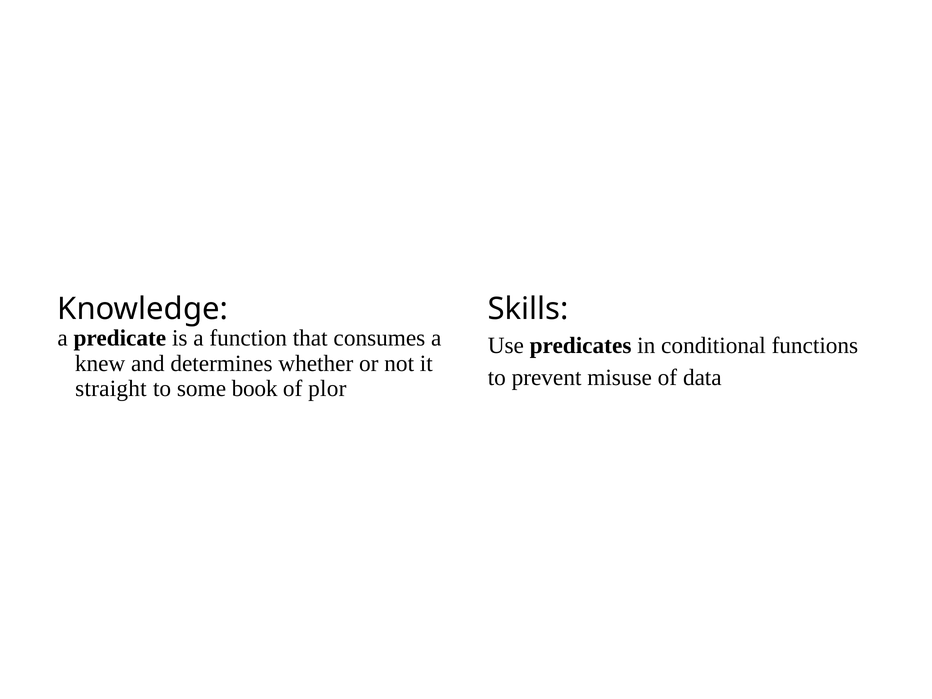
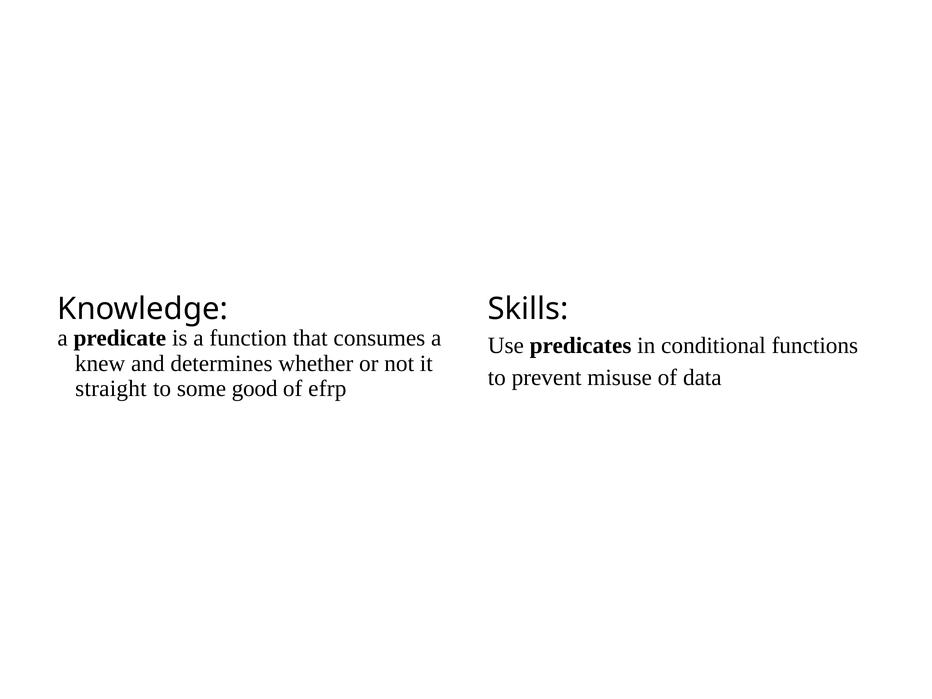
book: book -> good
plor: plor -> efrp
